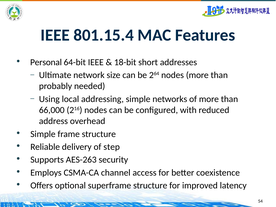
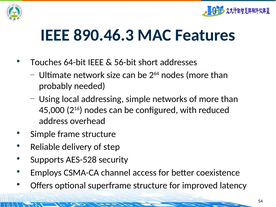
801.15.4: 801.15.4 -> 890.46.3
Personal: Personal -> Touches
18-bit: 18-bit -> 56-bit
66,000: 66,000 -> 45,000
AES-263: AES-263 -> AES-528
